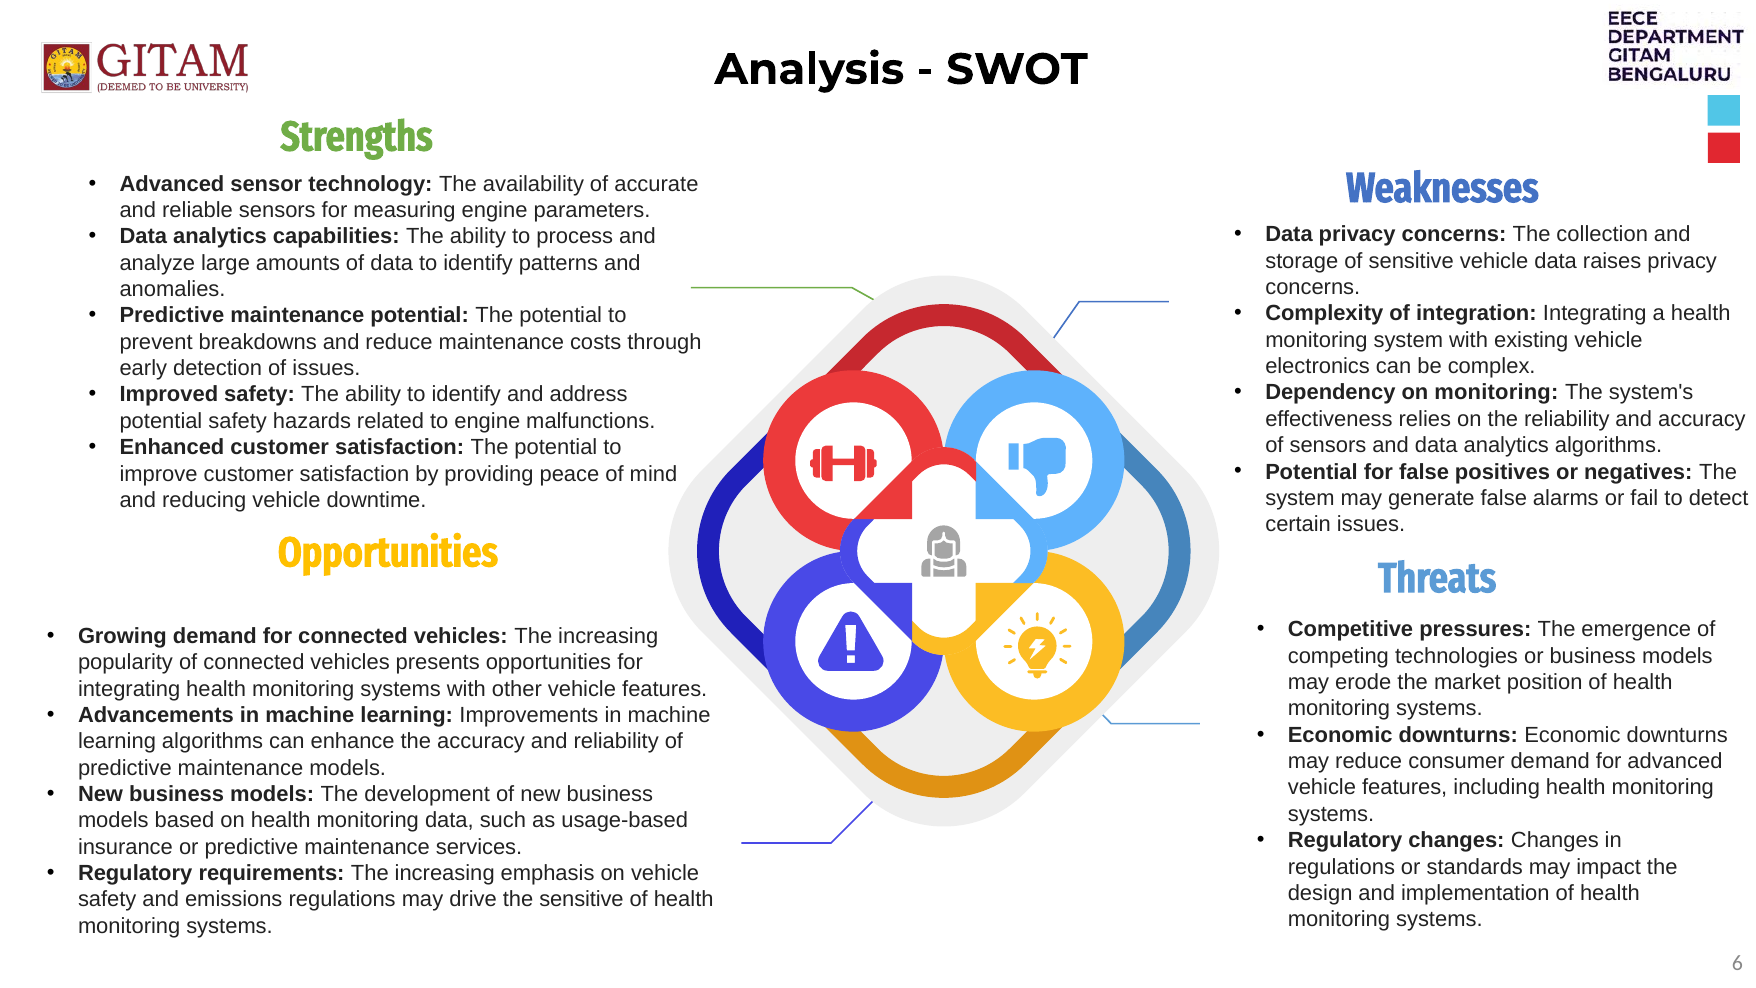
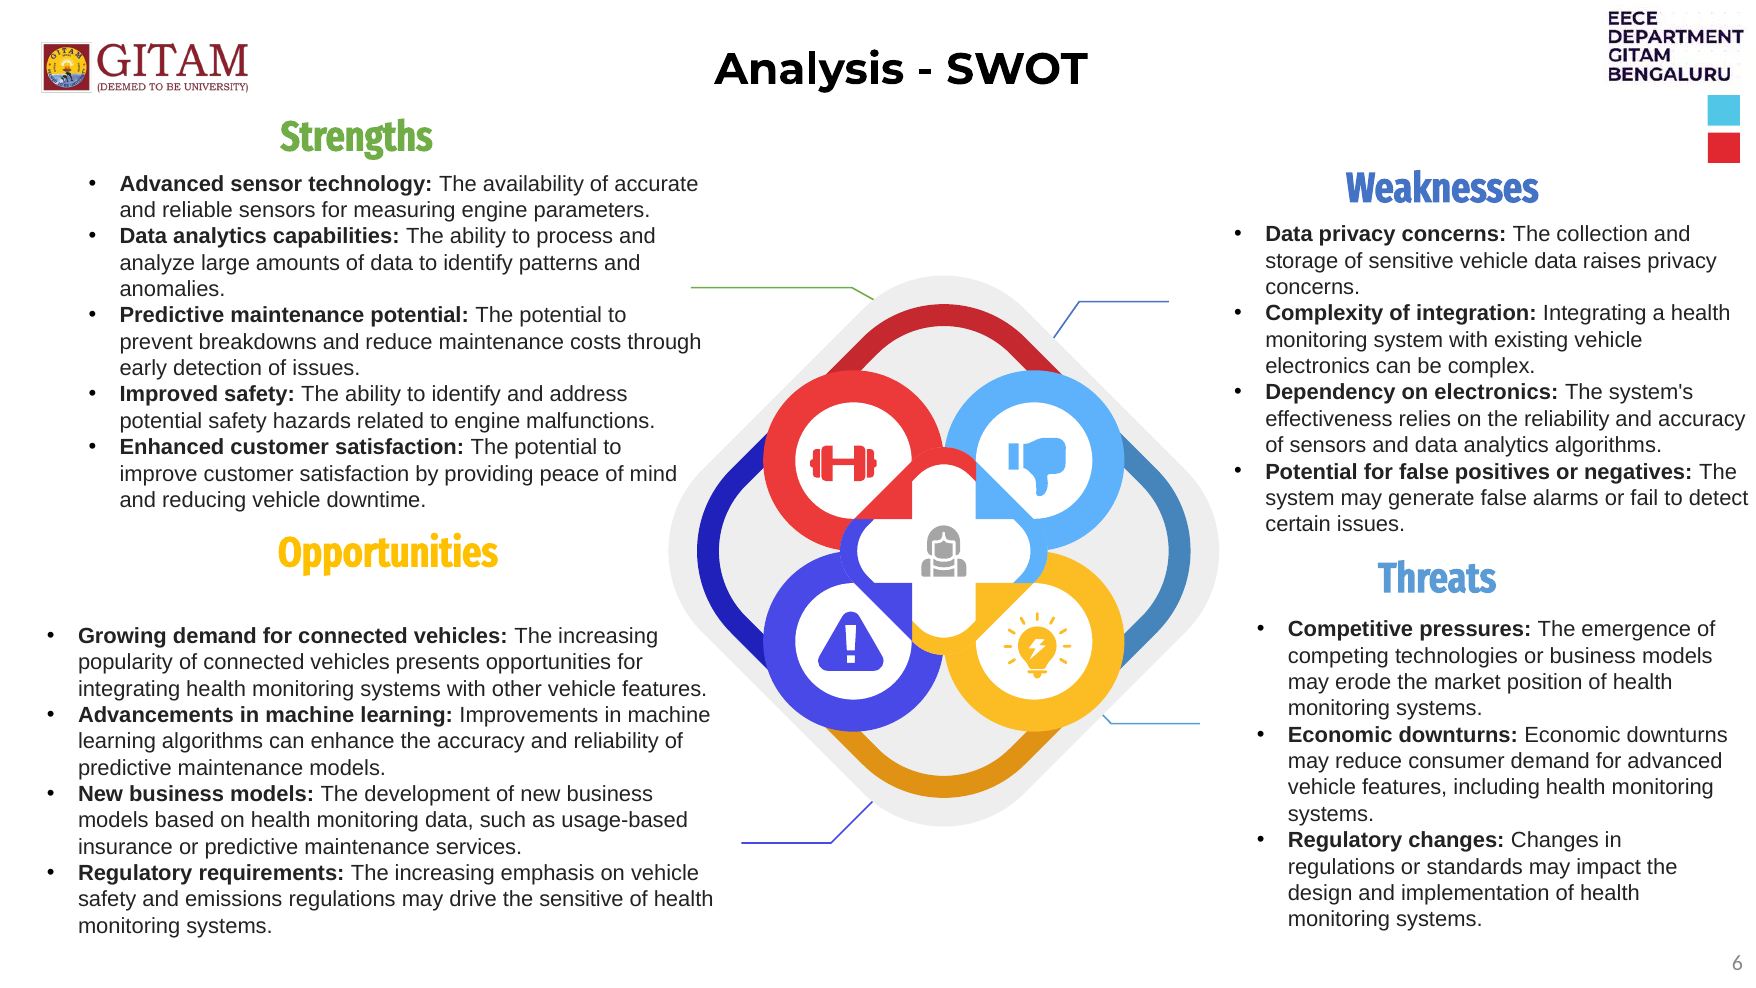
on monitoring: monitoring -> electronics
